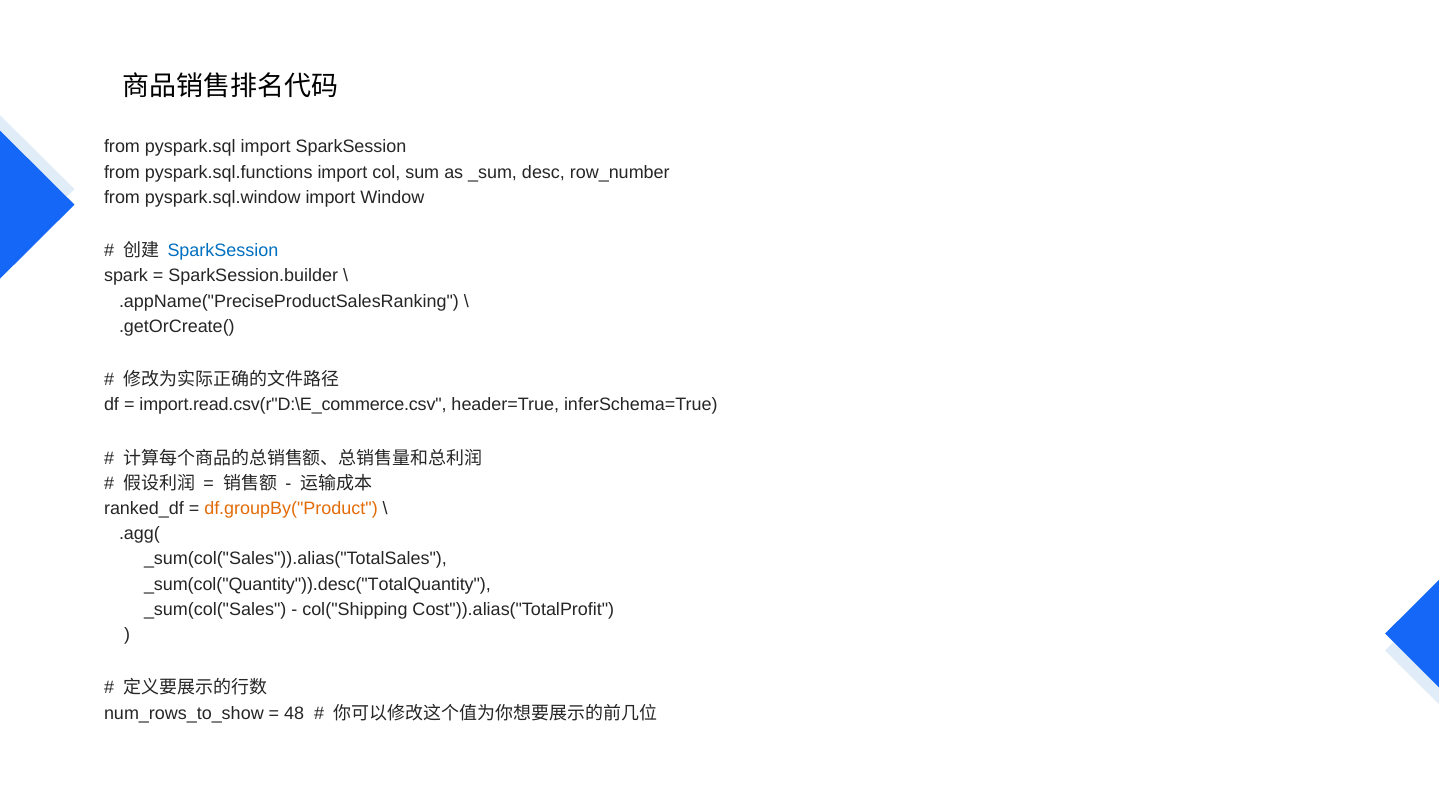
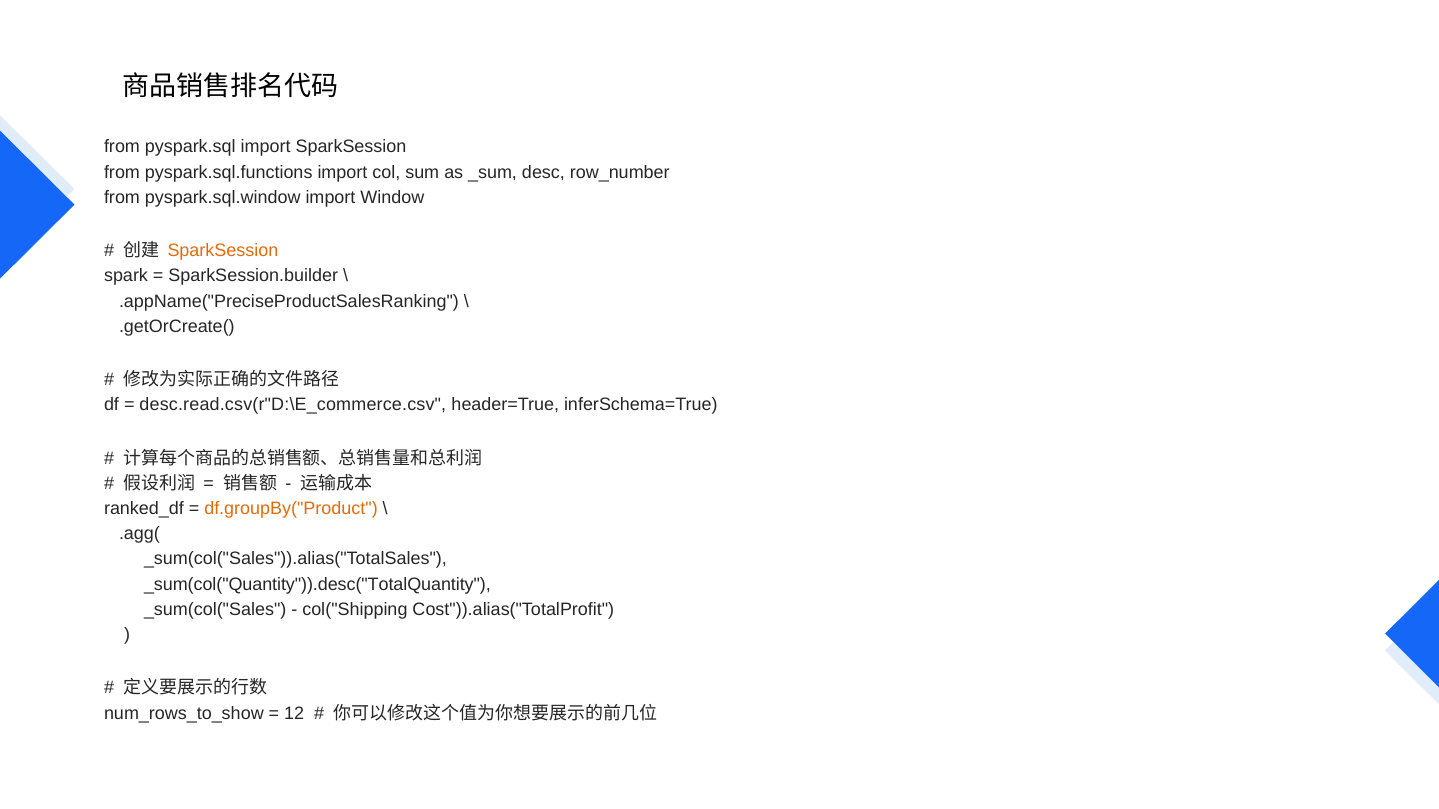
SparkSession at (223, 251) colour: blue -> orange
import.read.csv(r"D:\E_commerce.csv: import.read.csv(r"D:\E_commerce.csv -> desc.read.csv(r"D:\E_commerce.csv
48: 48 -> 12
